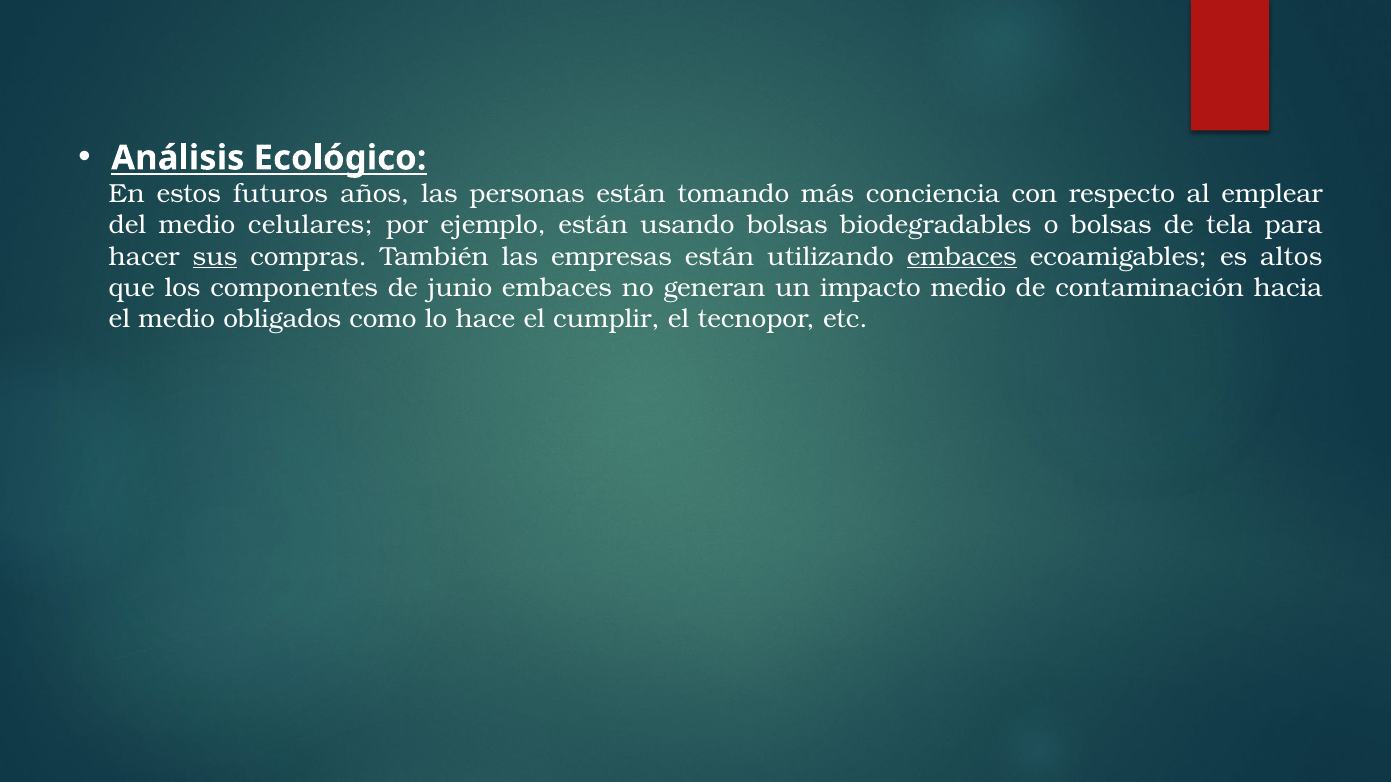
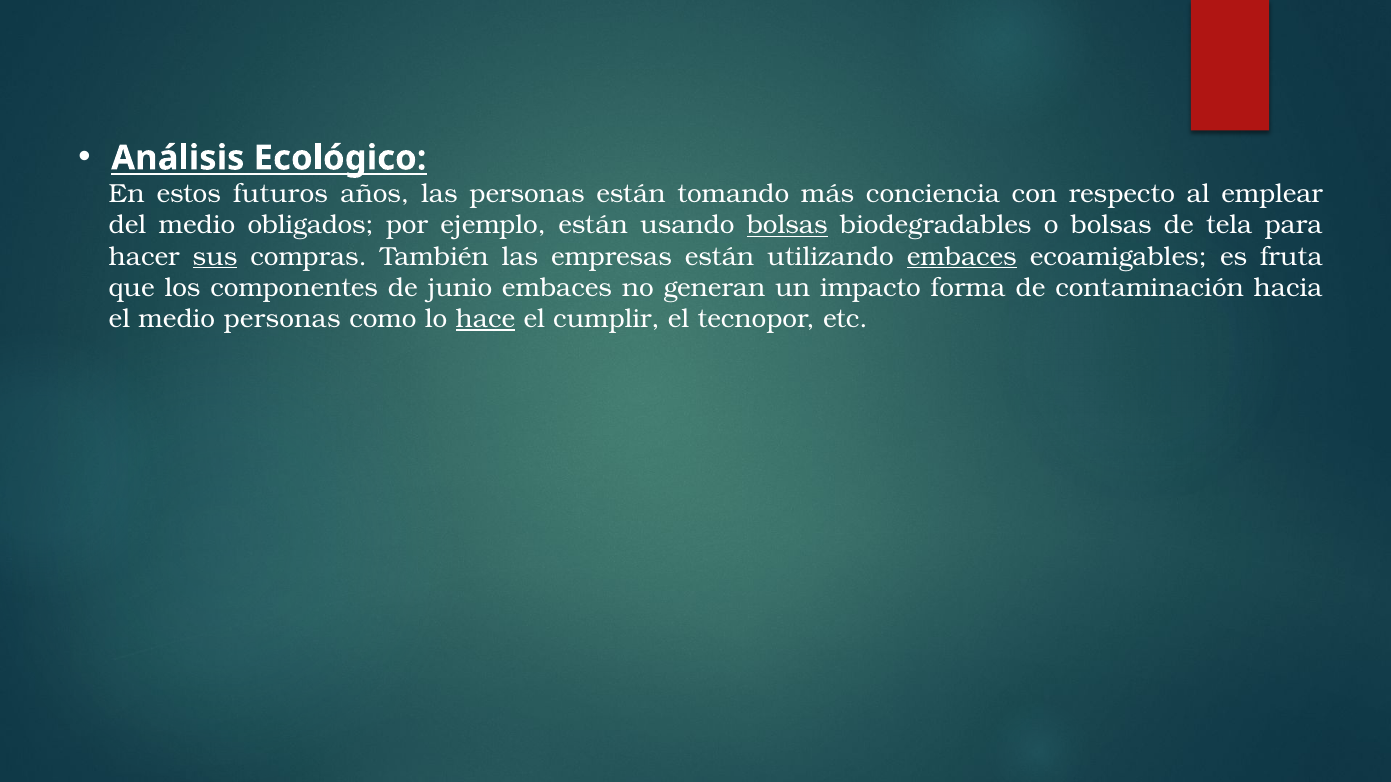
celulares: celulares -> obligados
bolsas at (787, 225) underline: none -> present
altos: altos -> fruta
impacto medio: medio -> forma
medio obligados: obligados -> personas
hace underline: none -> present
